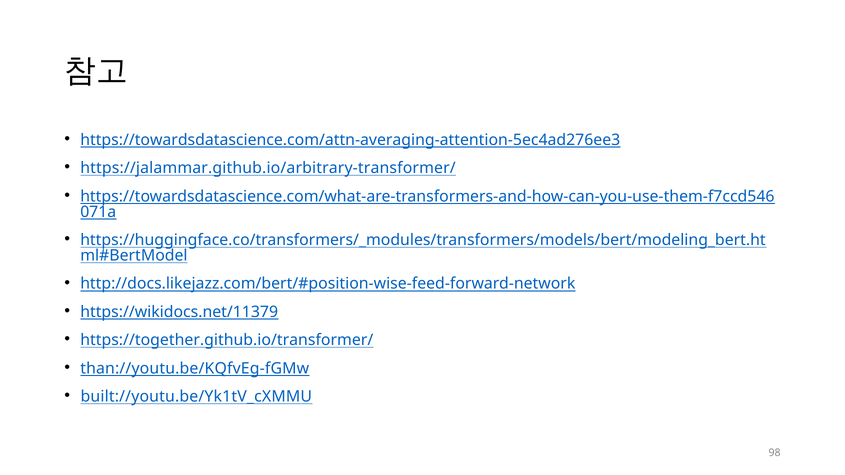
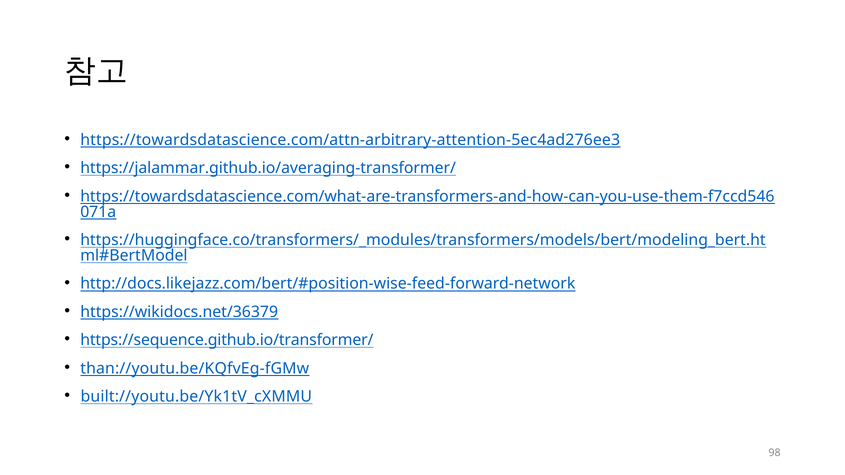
https://towardsdatascience.com/attn-averaging-attention-5ec4ad276ee3: https://towardsdatascience.com/attn-averaging-attention-5ec4ad276ee3 -> https://towardsdatascience.com/attn-arbitrary-attention-5ec4ad276ee3
https://jalammar.github.io/arbitrary-transformer/: https://jalammar.github.io/arbitrary-transformer/ -> https://jalammar.github.io/averaging-transformer/
https://wikidocs.net/11379: https://wikidocs.net/11379 -> https://wikidocs.net/36379
https://together.github.io/transformer/: https://together.github.io/transformer/ -> https://sequence.github.io/transformer/
